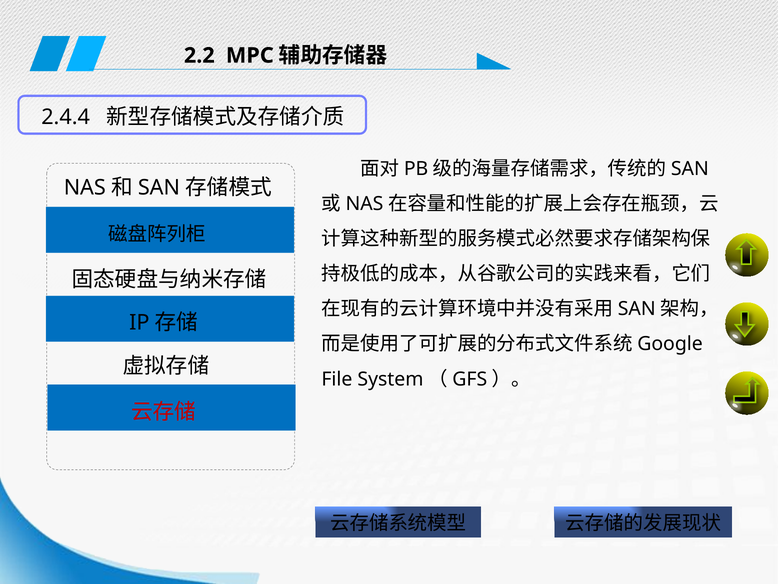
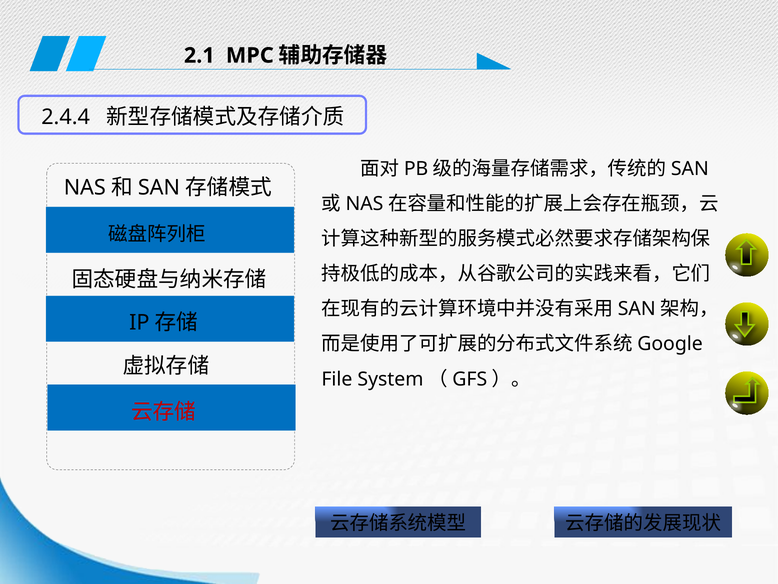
2.2: 2.2 -> 2.1
